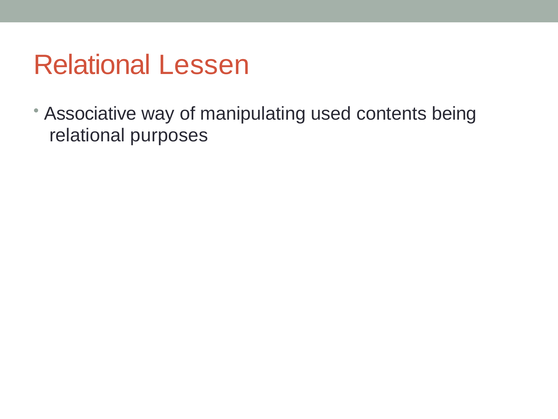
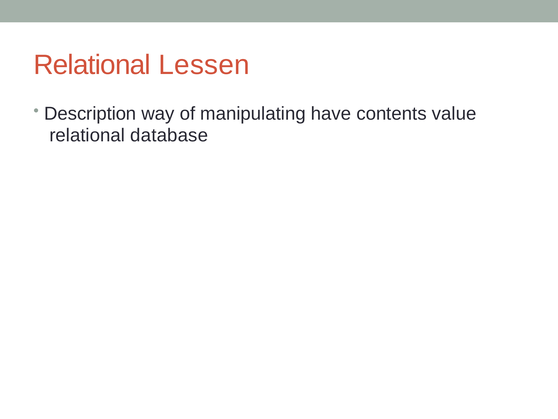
Associative: Associative -> Description
used: used -> have
being: being -> value
purposes: purposes -> database
